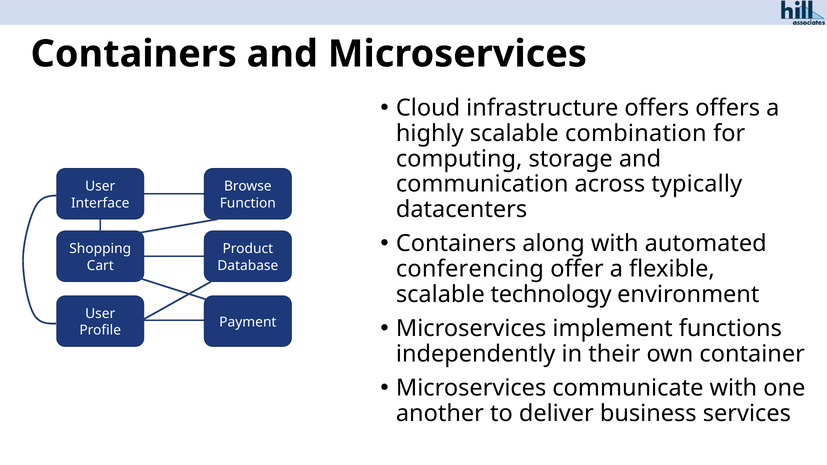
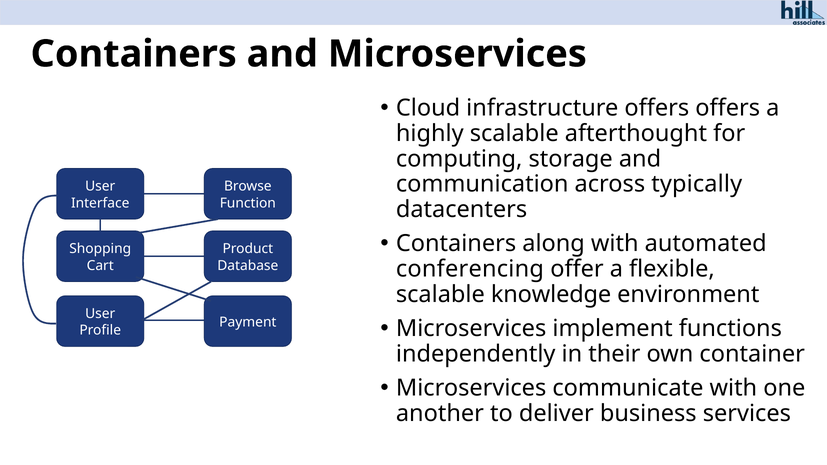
combination: combination -> afterthought
technology: technology -> knowledge
